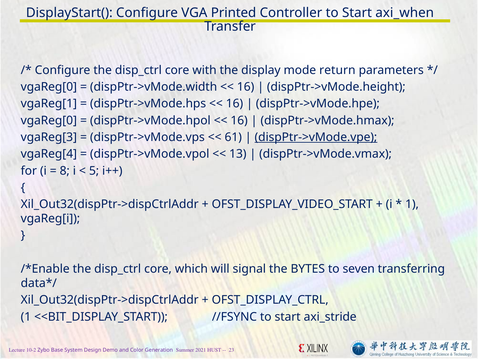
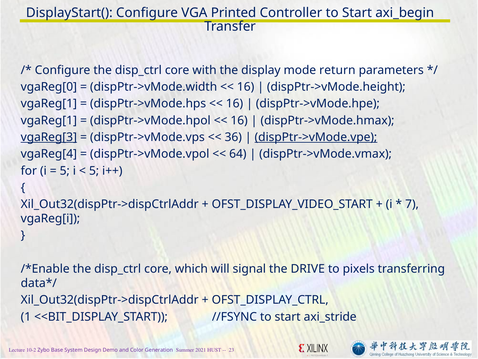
axi_when: axi_when -> axi_begin
vgaReg[0 at (49, 120): vgaReg[0 -> vgaReg[1
vgaReg[3 underline: none -> present
61: 61 -> 36
13: 13 -> 64
8 at (65, 170): 8 -> 5
1 at (412, 204): 1 -> 7
BYTES: BYTES -> DRIVE
seven: seven -> pixels
